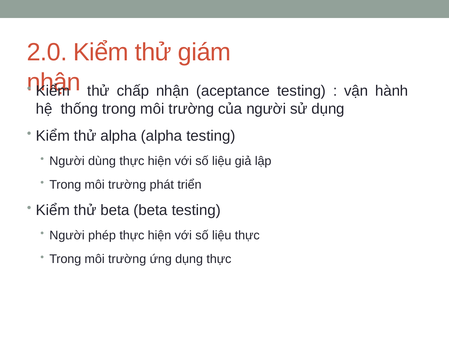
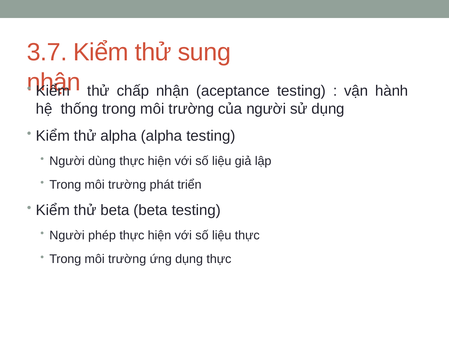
2.0: 2.0 -> 3.7
giám: giám -> sung
